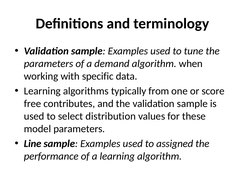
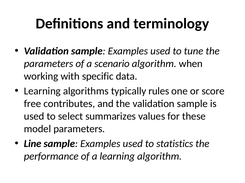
demand: demand -> scenario
from: from -> rules
distribution: distribution -> summarizes
assigned: assigned -> statistics
